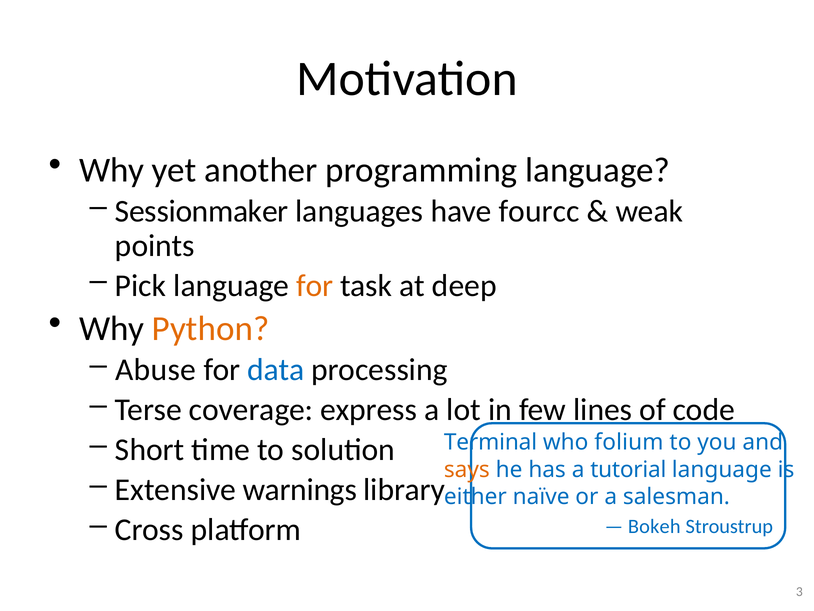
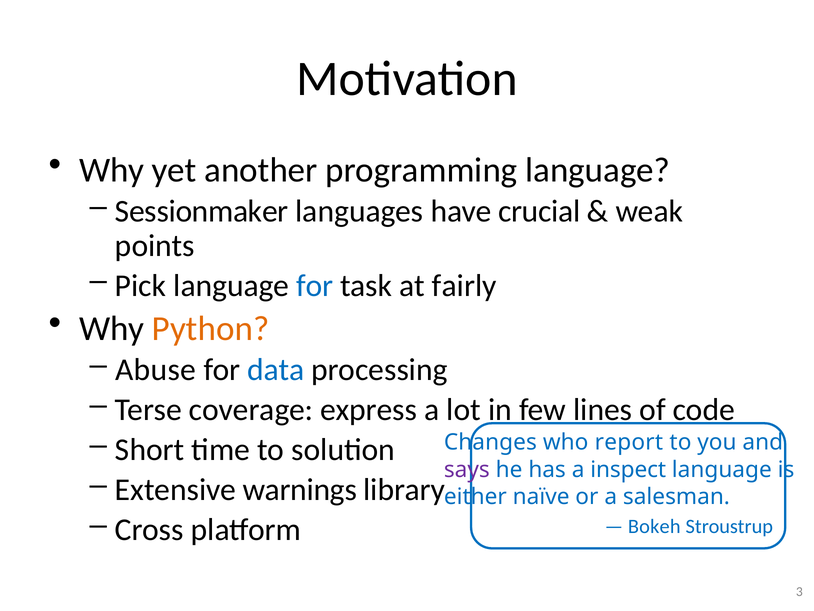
fourcc: fourcc -> crucial
for at (315, 285) colour: orange -> blue
deep: deep -> fairly
Terminal: Terminal -> Changes
folium: folium -> report
says colour: orange -> purple
tutorial: tutorial -> inspect
